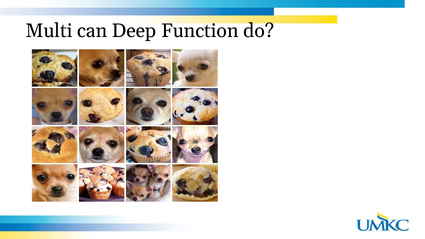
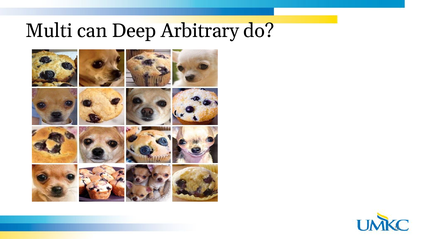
Function: Function -> Arbitrary
